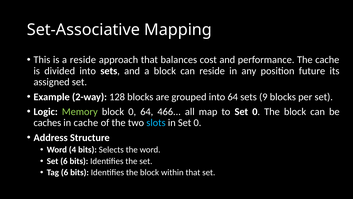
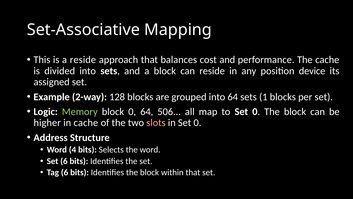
future: future -> device
9: 9 -> 1
466: 466 -> 506
caches: caches -> higher
slots colour: light blue -> pink
